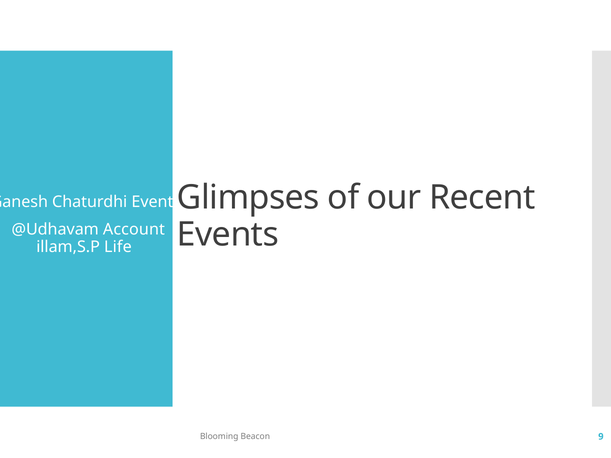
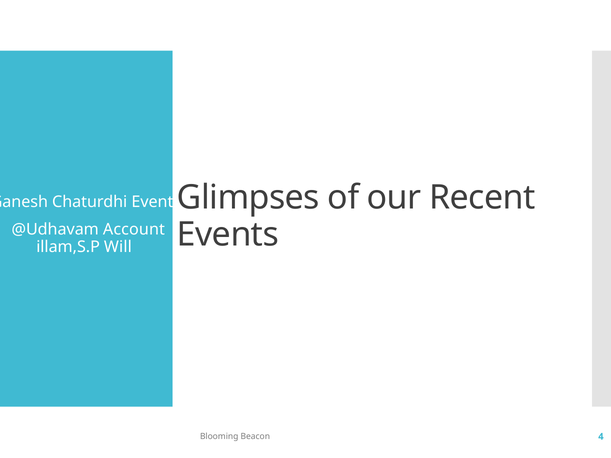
Life: Life -> Will
9: 9 -> 4
